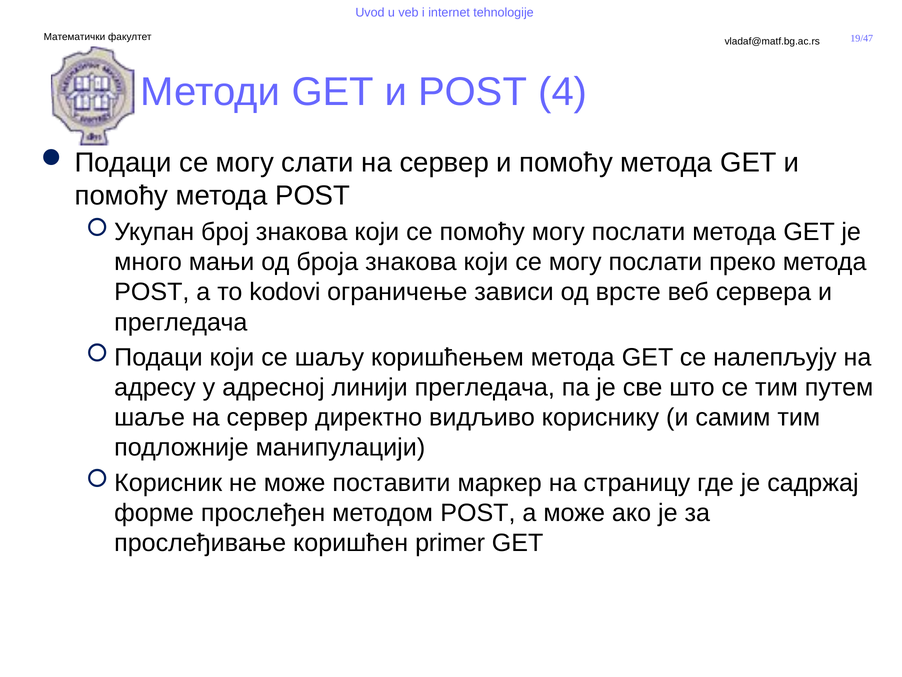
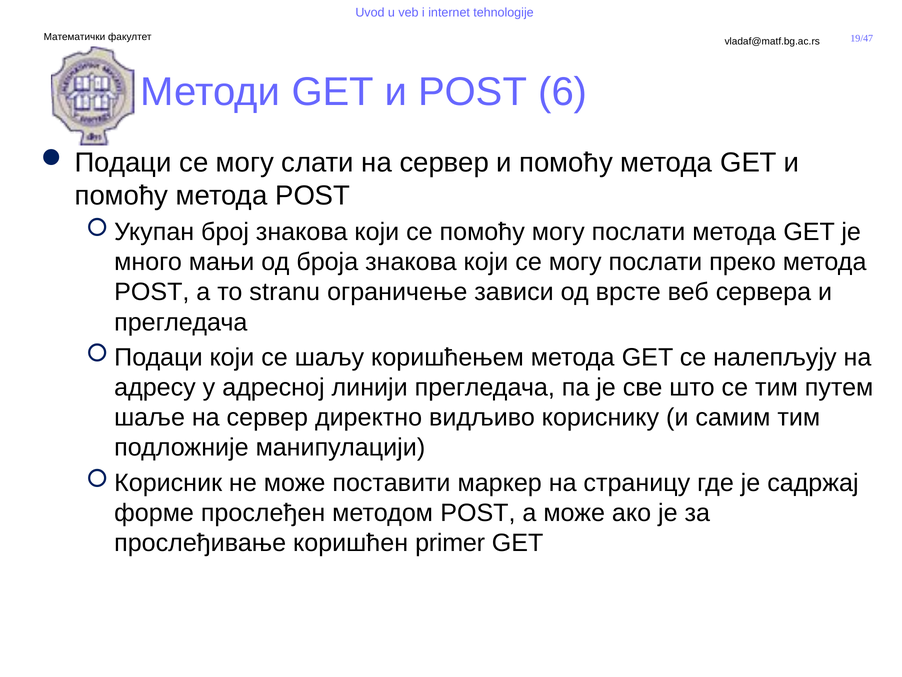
4: 4 -> 6
kodovi: kodovi -> stranu
